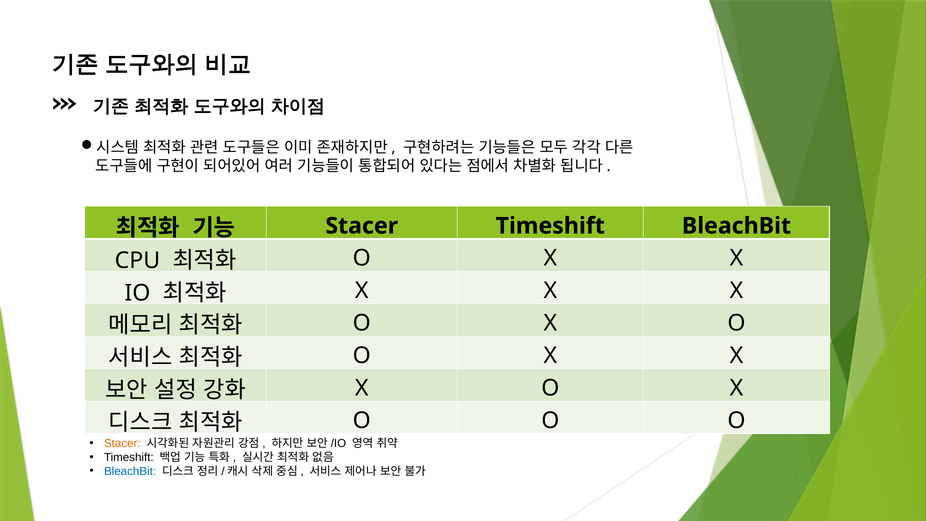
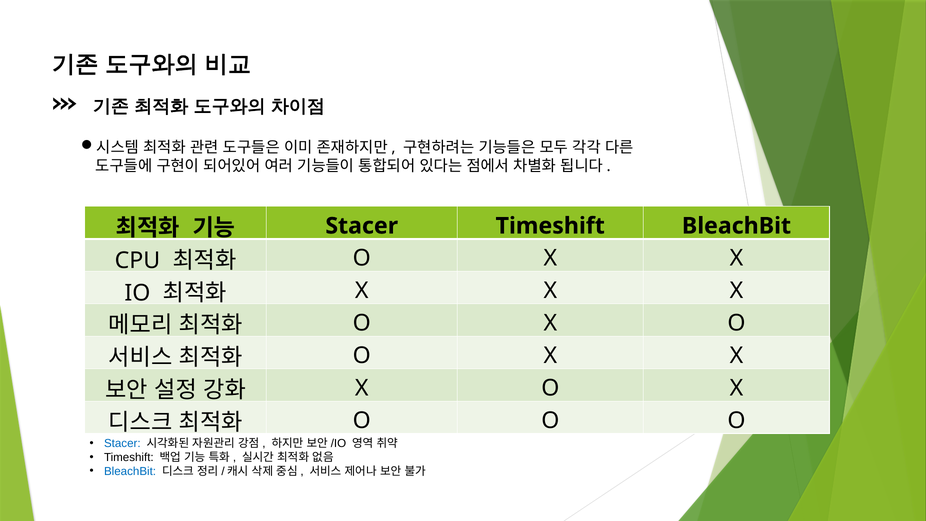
Stacer at (122, 443) colour: orange -> blue
